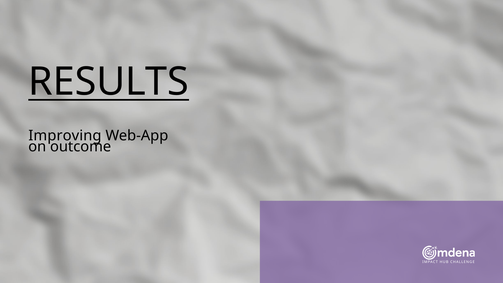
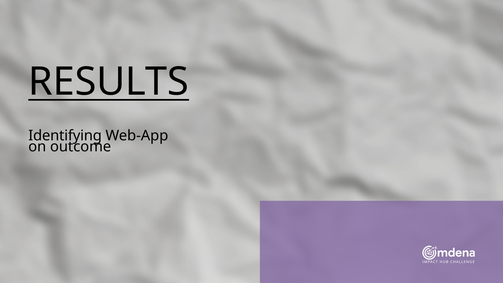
Improving: Improving -> Identifying
